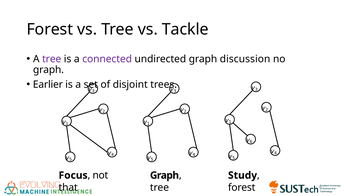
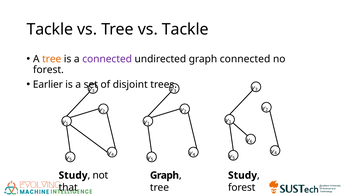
Forest at (50, 29): Forest -> Tackle
tree at (52, 59) colour: purple -> orange
graph discussion: discussion -> connected
graph at (48, 70): graph -> forest
Focus at (73, 175): Focus -> Study
